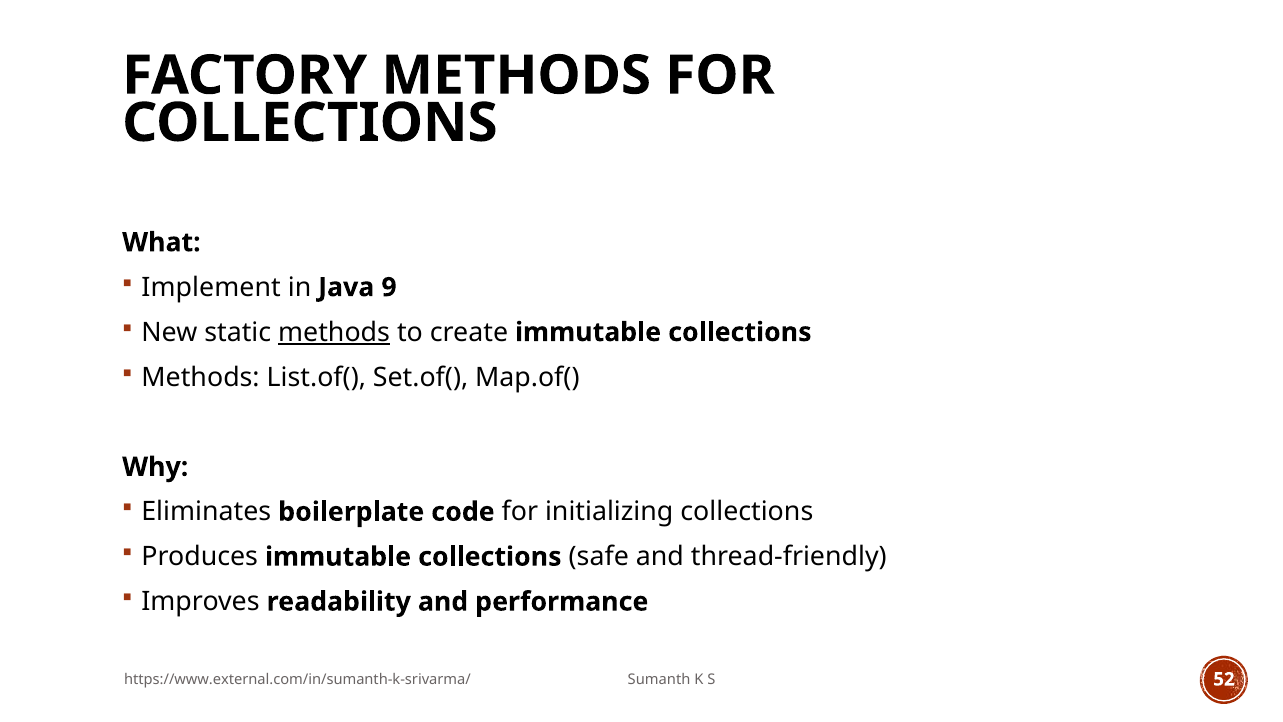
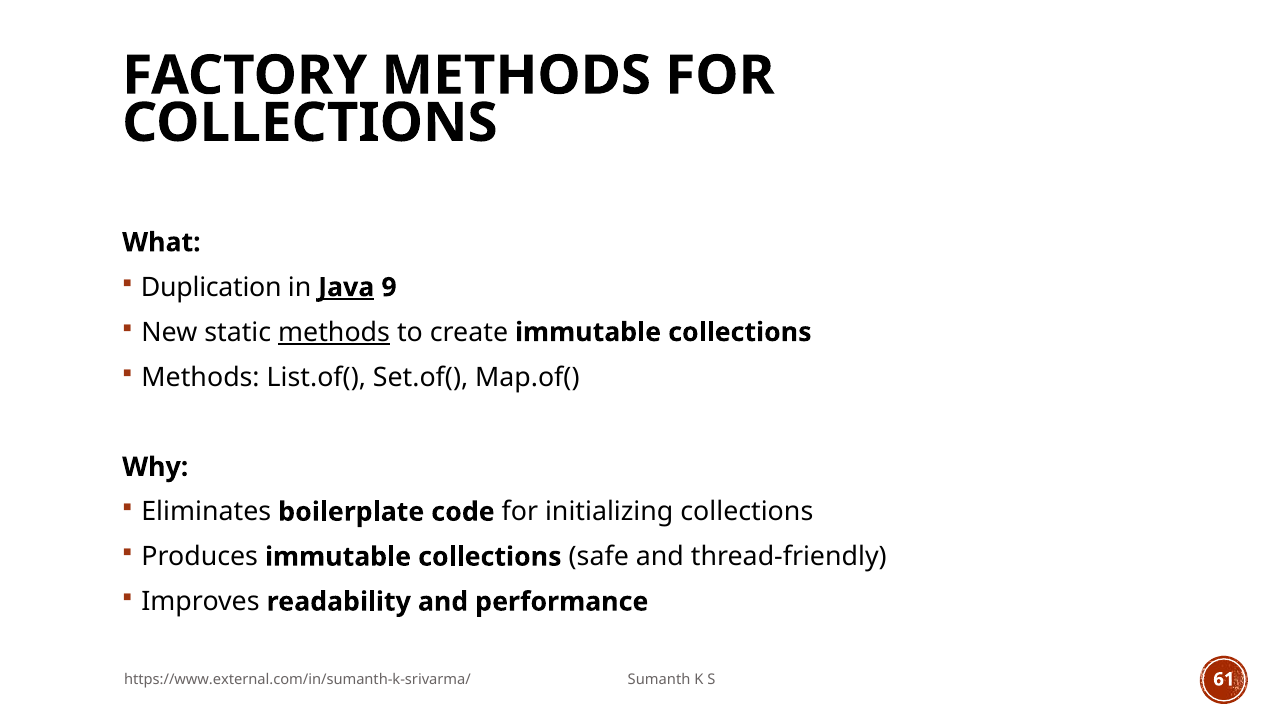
Implement: Implement -> Duplication
Java underline: none -> present
52: 52 -> 61
